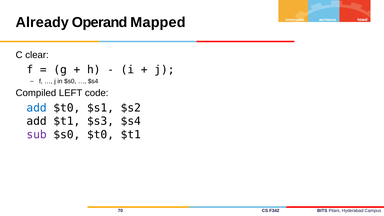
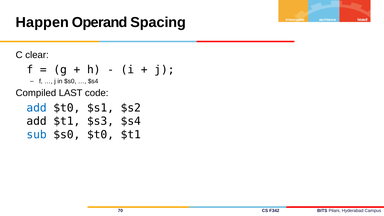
Already: Already -> Happen
Mapped: Mapped -> Spacing
LEFT: LEFT -> LAST
sub colour: purple -> blue
